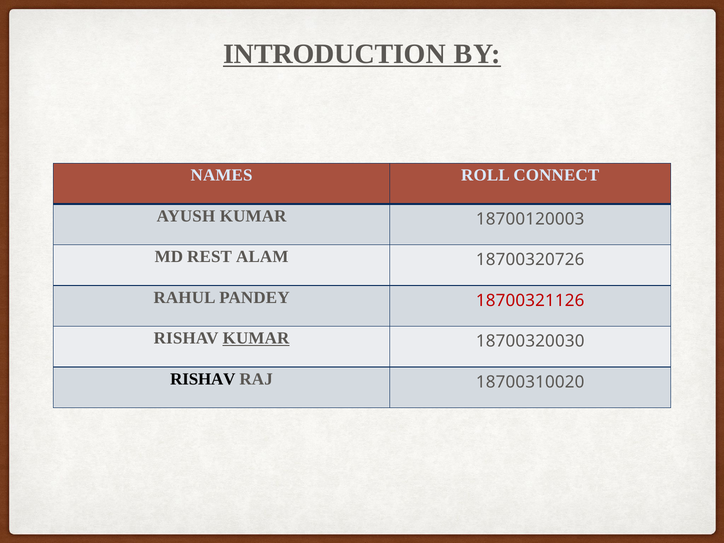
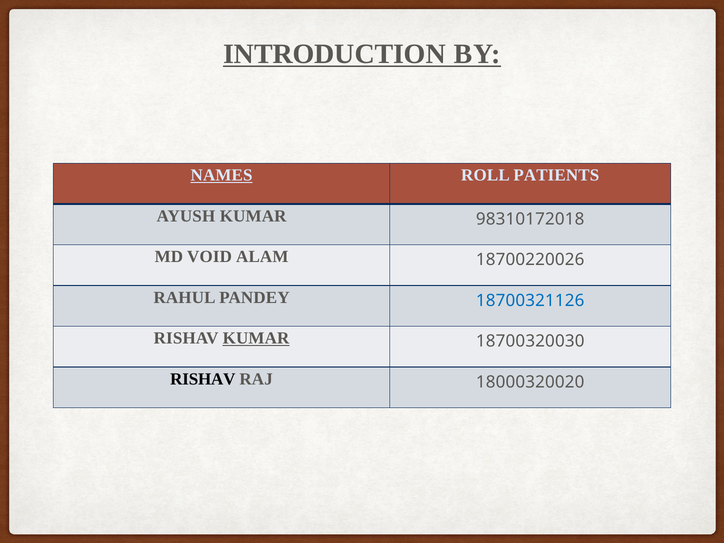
NAMES underline: none -> present
CONNECT: CONNECT -> PATIENTS
18700120003: 18700120003 -> 98310172018
REST: REST -> VOID
18700320726: 18700320726 -> 18700220026
18700321126 colour: red -> blue
18700310020: 18700310020 -> 18000320020
